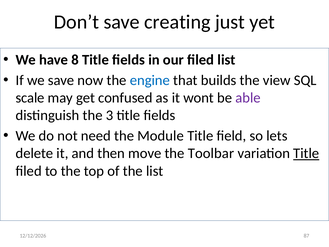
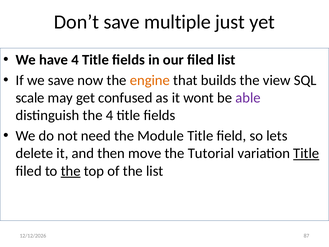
creating: creating -> multiple
have 8: 8 -> 4
engine colour: blue -> orange
the 3: 3 -> 4
Toolbar: Toolbar -> Tutorial
the at (71, 171) underline: none -> present
